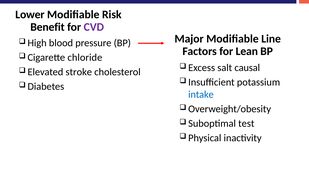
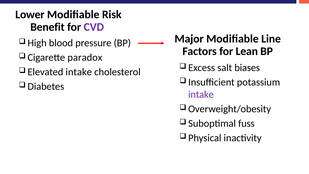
chloride: chloride -> paradox
causal: causal -> biases
stroke at (79, 72): stroke -> intake
intake at (201, 94) colour: blue -> purple
test: test -> fuss
